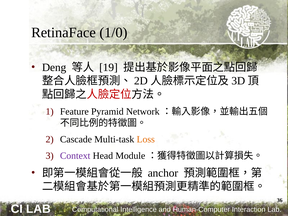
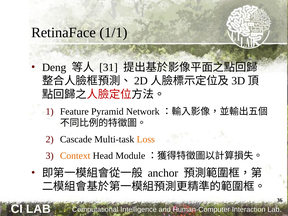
1/0: 1/0 -> 1/1
19: 19 -> 31
Context colour: purple -> orange
